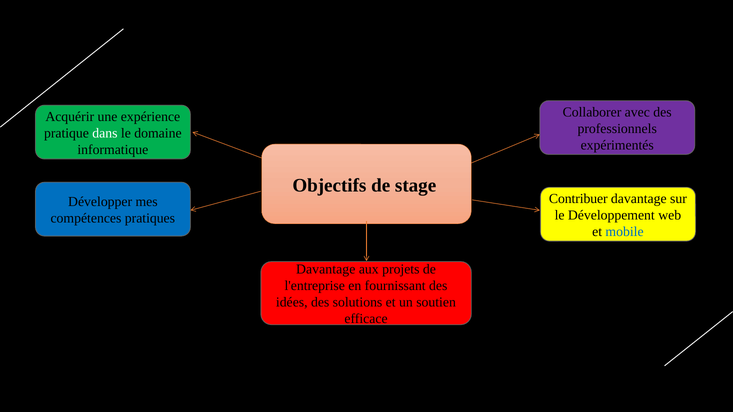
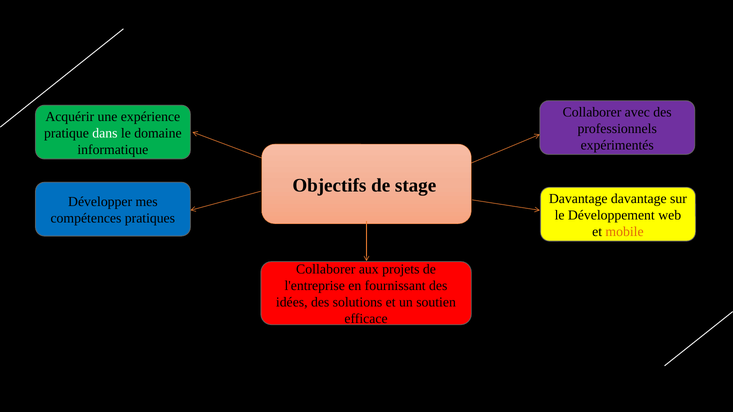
Contribuer at (578, 199): Contribuer -> Davantage
mobile colour: blue -> orange
Davantage at (326, 270): Davantage -> Collaborer
